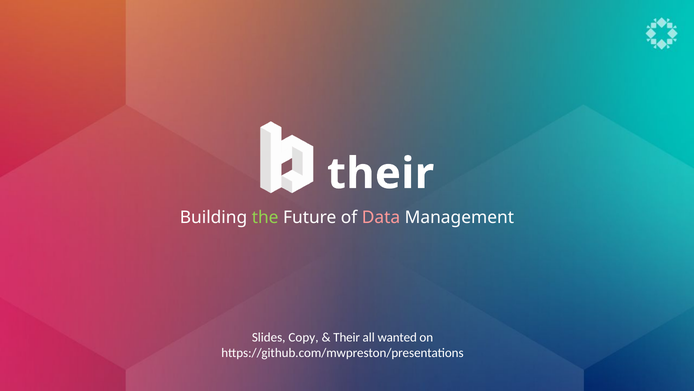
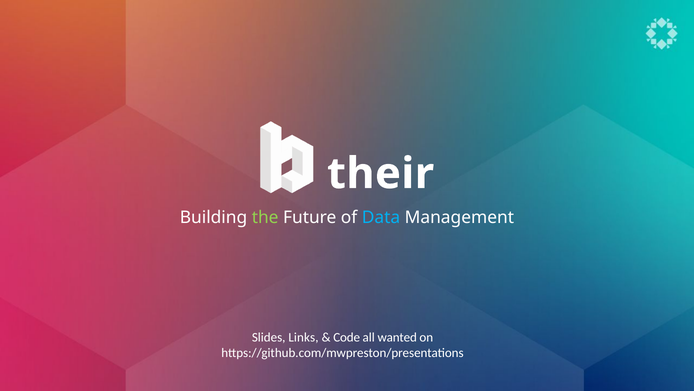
Data colour: pink -> light blue
Copy: Copy -> Links
Their at (347, 337): Their -> Code
